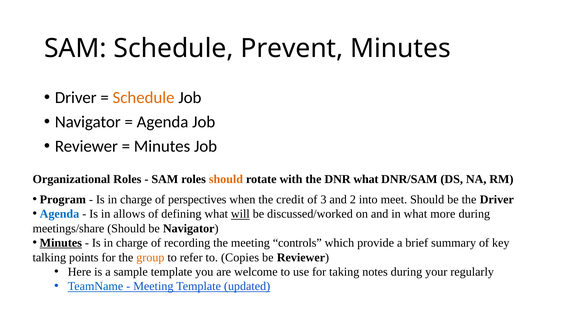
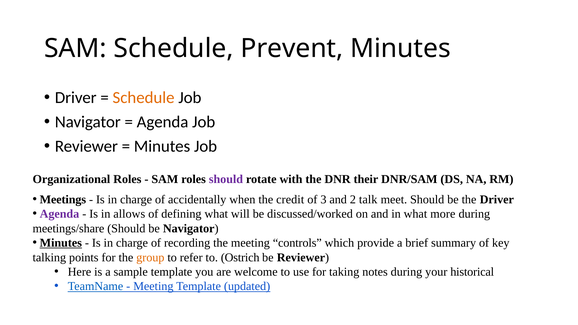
should at (226, 179) colour: orange -> purple
DNR what: what -> their
Program: Program -> Meetings
perspectives: perspectives -> accidentally
into: into -> talk
Agenda at (59, 214) colour: blue -> purple
will underline: present -> none
Copies: Copies -> Ostrich
regularly: regularly -> historical
